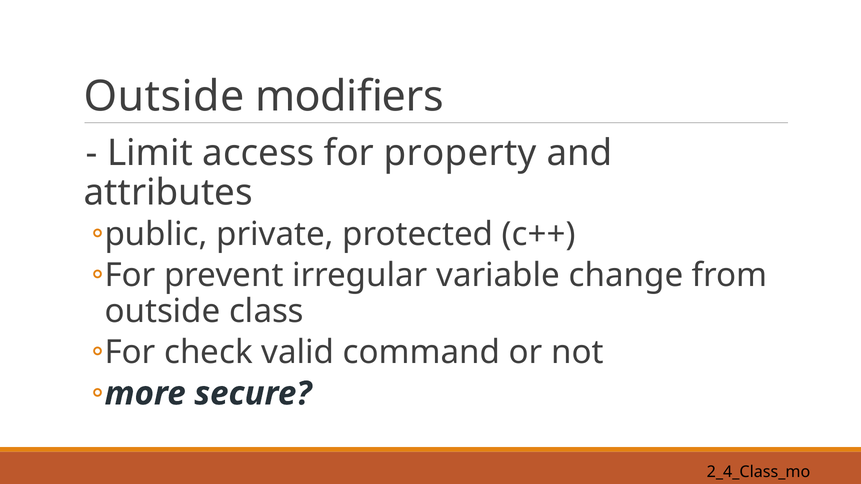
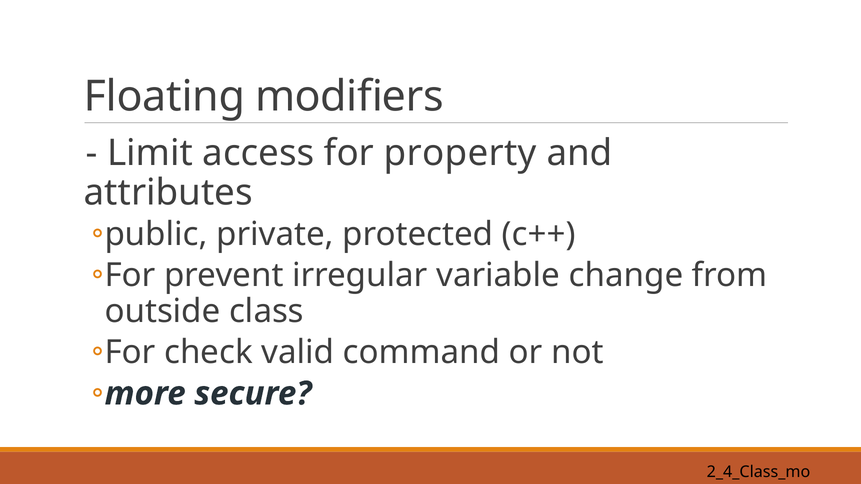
Outside at (164, 96): Outside -> Floating
